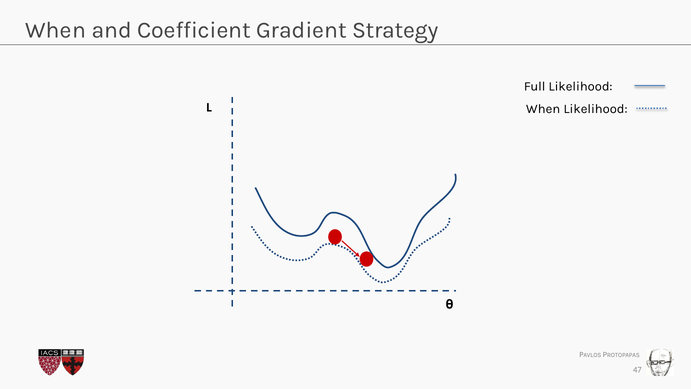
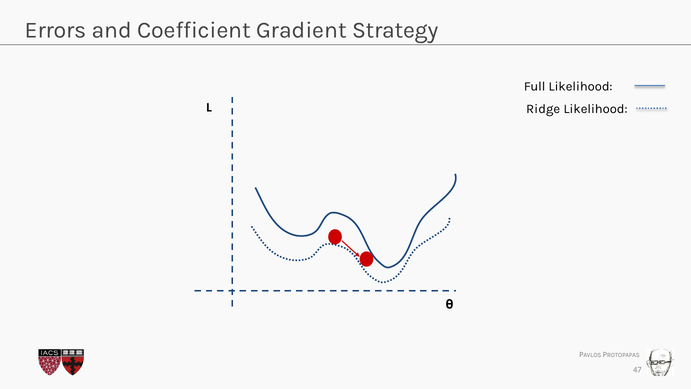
When at (55, 30): When -> Errors
When at (543, 109): When -> Ridge
